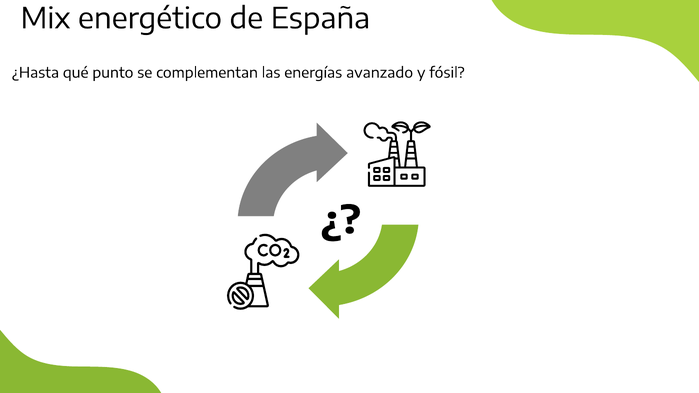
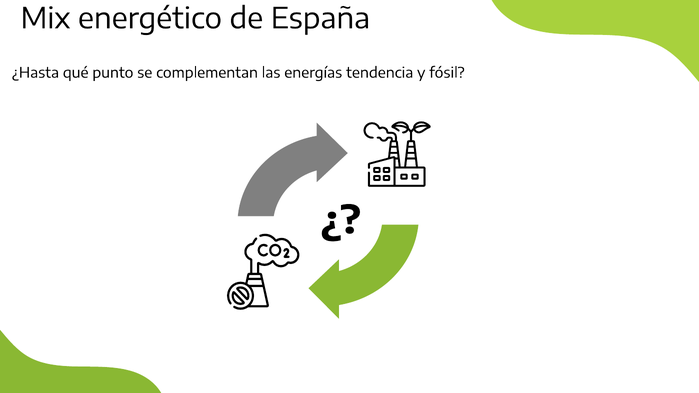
avanzado: avanzado -> tendencia
